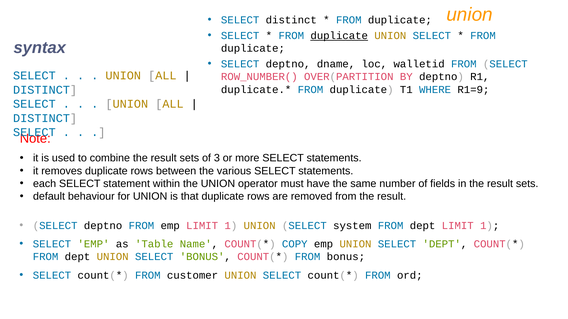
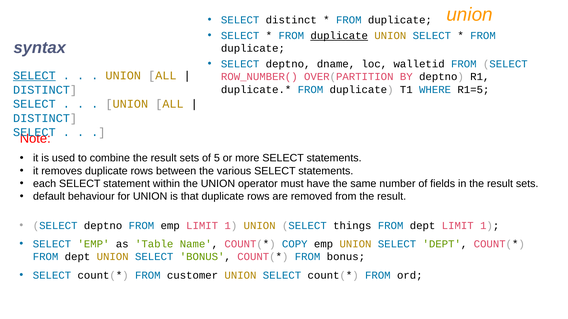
SELECT at (34, 76) underline: none -> present
R1=9: R1=9 -> R1=5
3: 3 -> 5
system: system -> things
